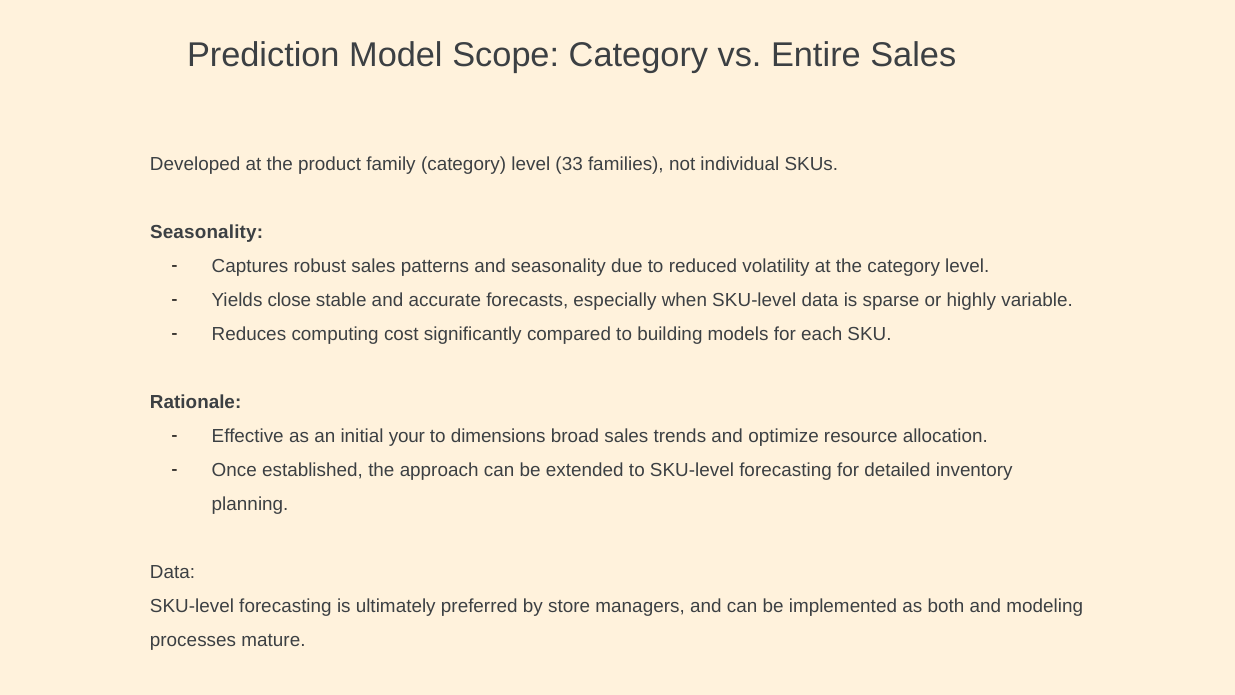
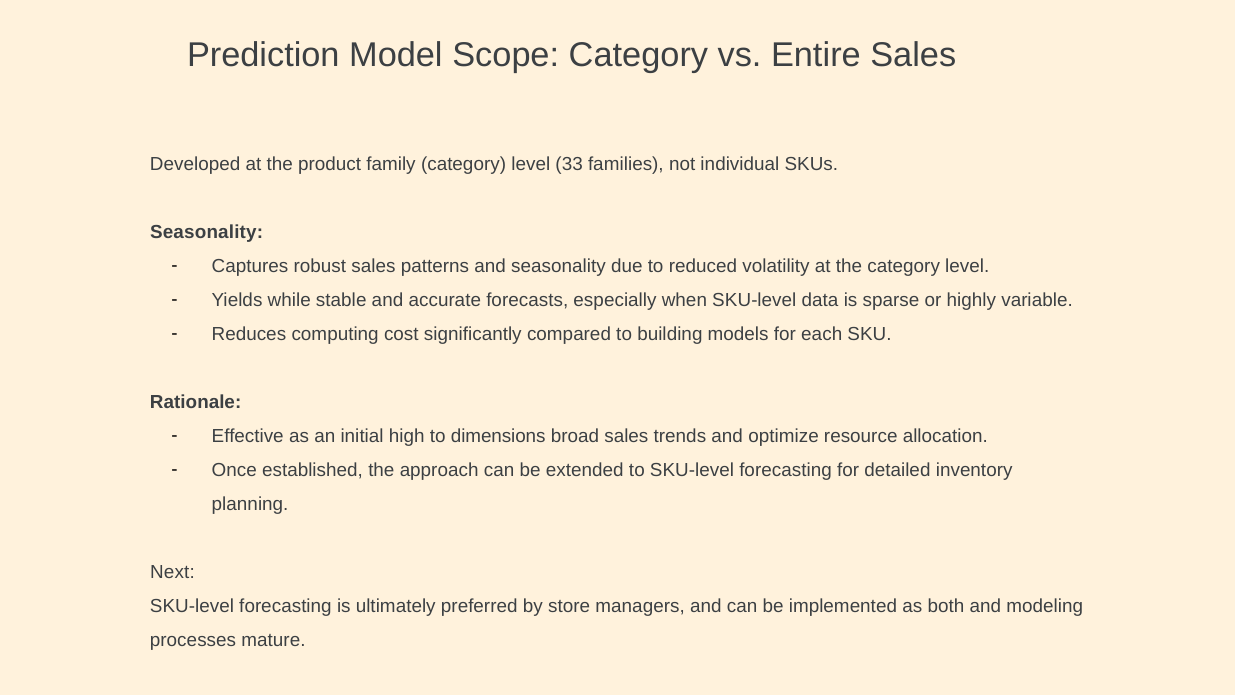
close: close -> while
your: your -> high
Data at (173, 572): Data -> Next
